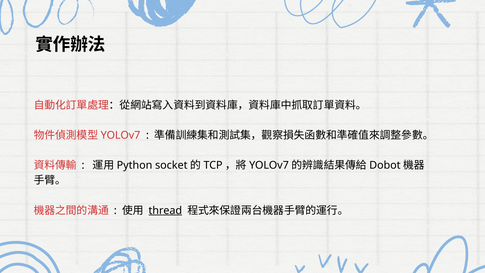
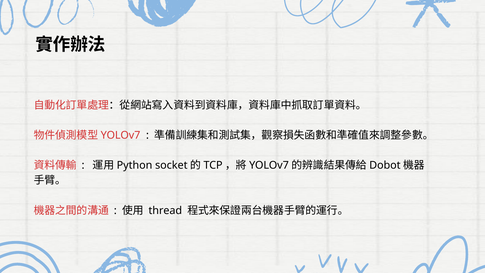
thread underline: present -> none
